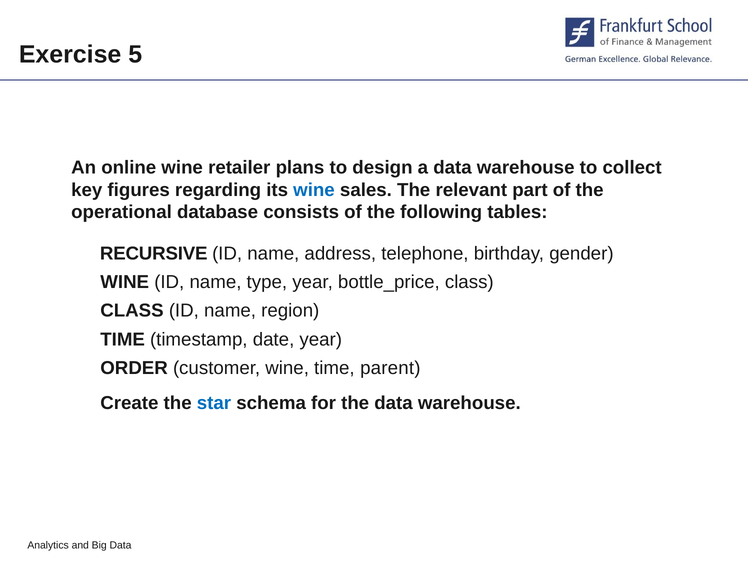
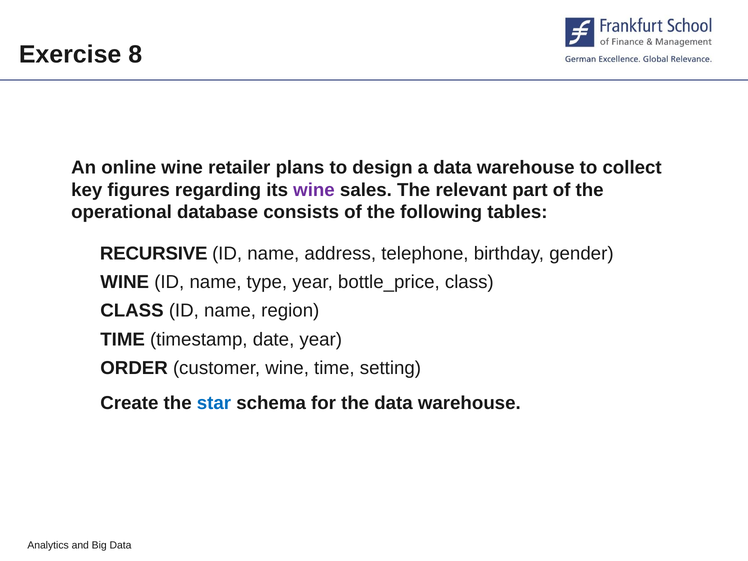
5: 5 -> 8
wine at (314, 190) colour: blue -> purple
parent: parent -> setting
